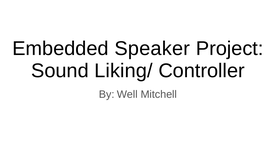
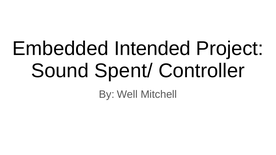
Speaker: Speaker -> Intended
Liking/: Liking/ -> Spent/
